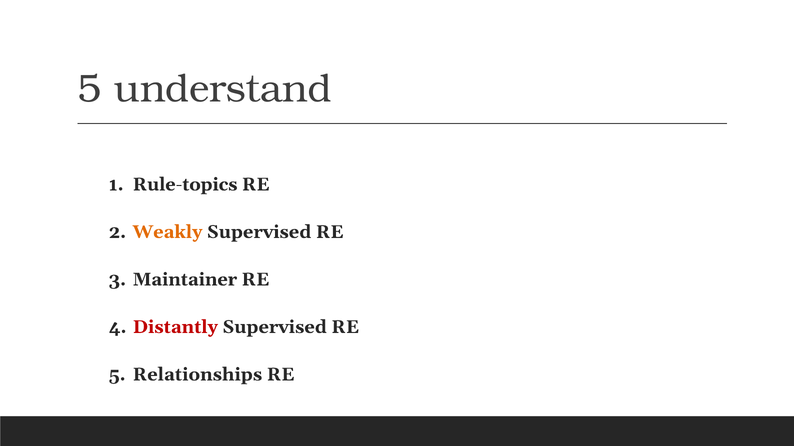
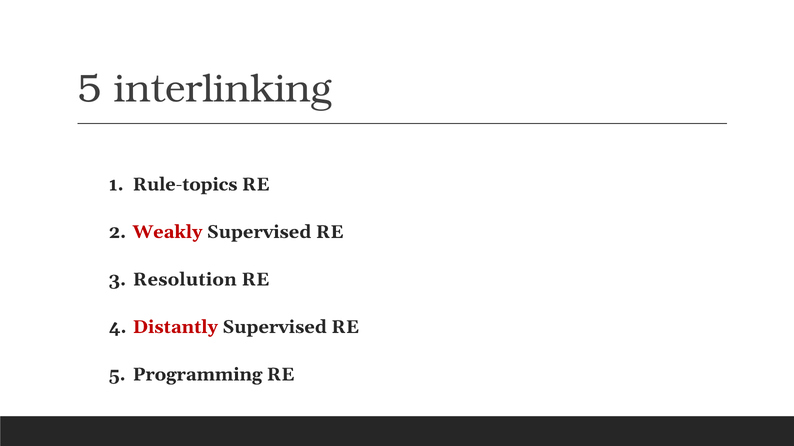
understand: understand -> interlinking
Weakly colour: orange -> red
Maintainer: Maintainer -> Resolution
Relationships: Relationships -> Programming
